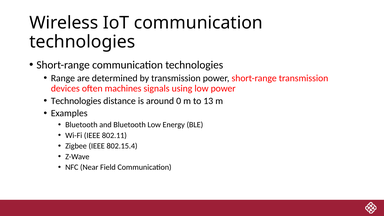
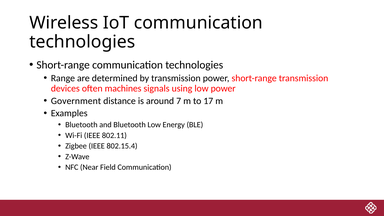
Technologies at (76, 101): Technologies -> Government
0: 0 -> 7
13: 13 -> 17
